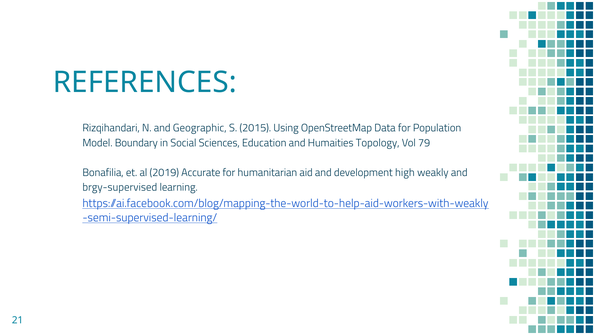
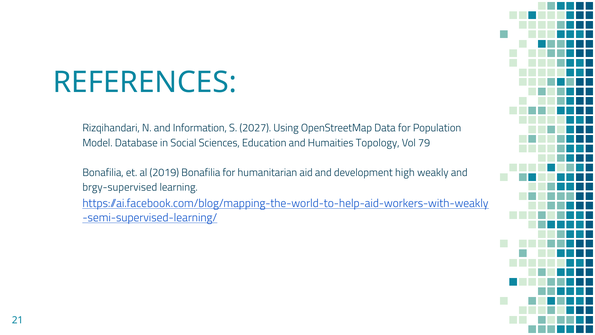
Geographic: Geographic -> Information
2015: 2015 -> 2027
Boundary: Boundary -> Database
2019 Accurate: Accurate -> Bonafilia
